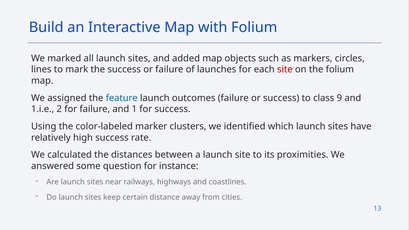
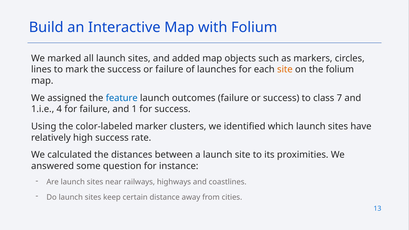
site at (285, 70) colour: red -> orange
9: 9 -> 7
2: 2 -> 4
